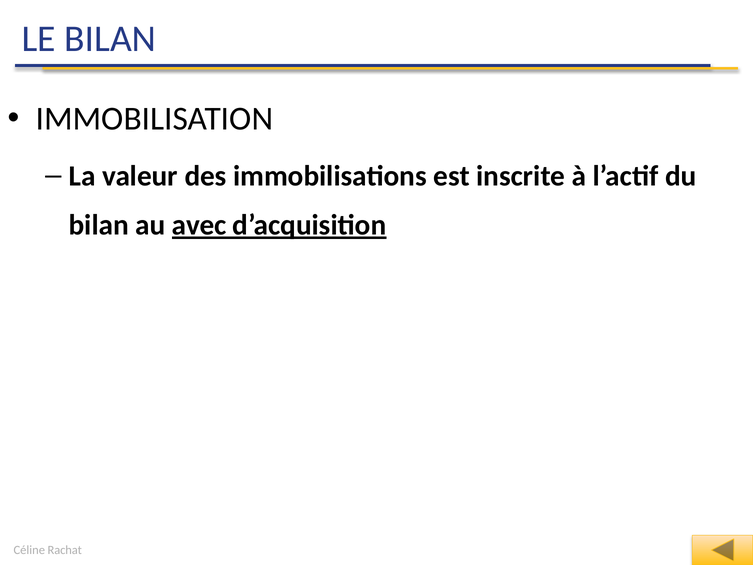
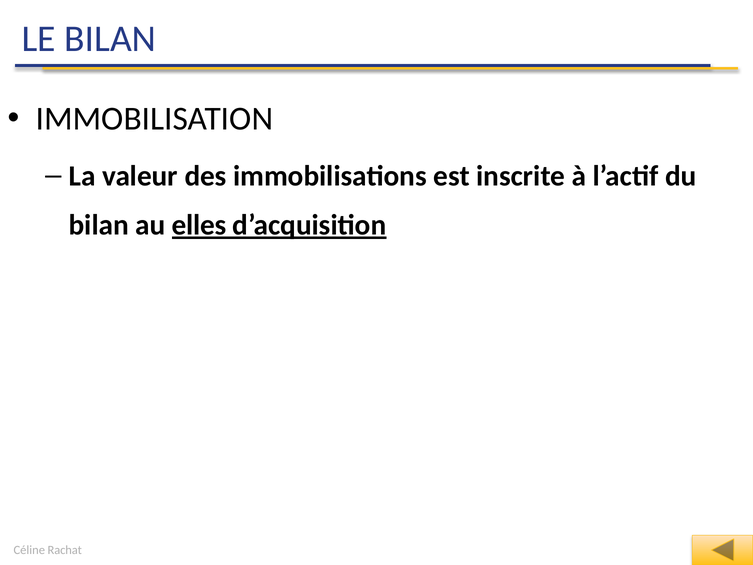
avec: avec -> elles
